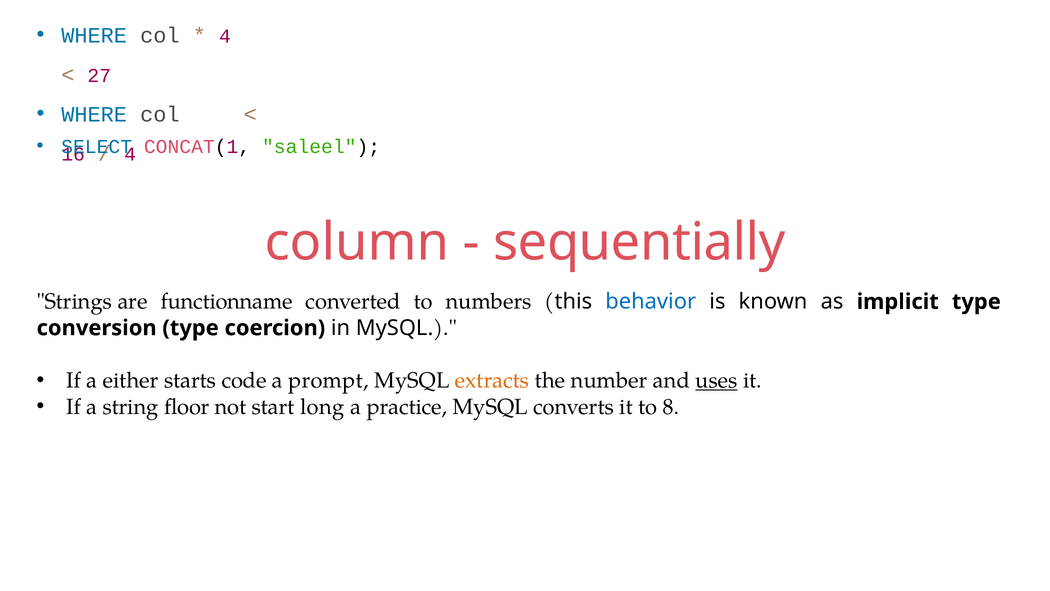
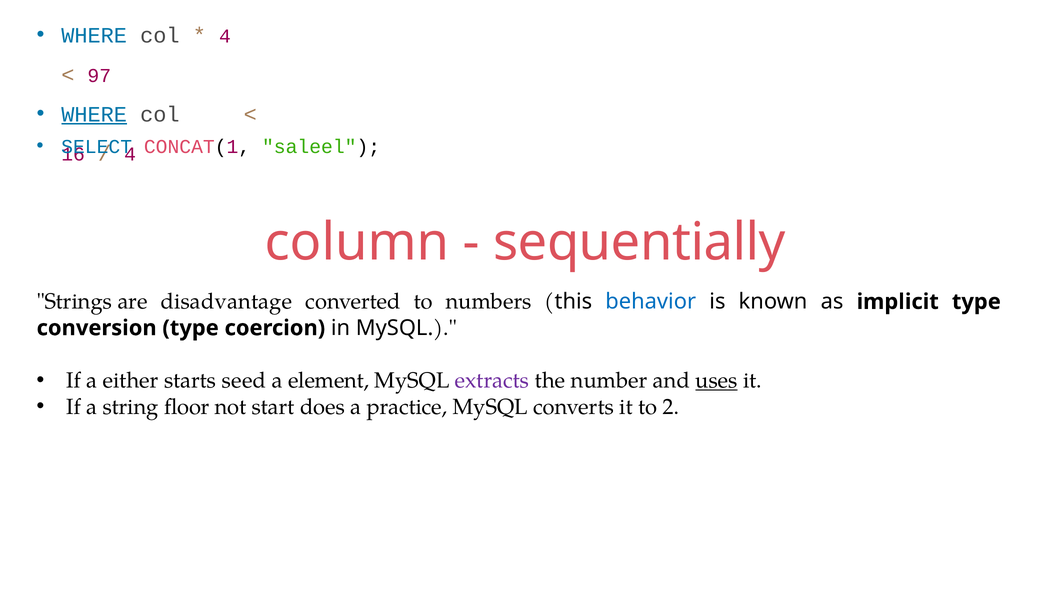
27: 27 -> 97
WHERE at (94, 114) underline: none -> present
functionname: functionname -> disadvantage
code: code -> seed
prompt: prompt -> element
extracts colour: orange -> purple
long: long -> does
8: 8 -> 2
